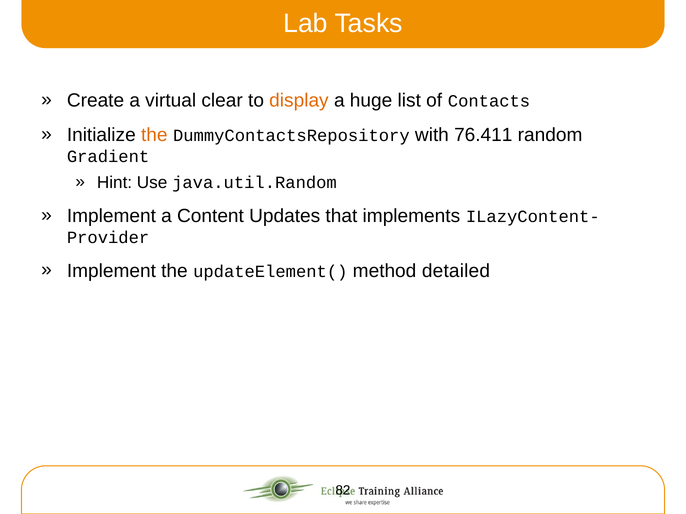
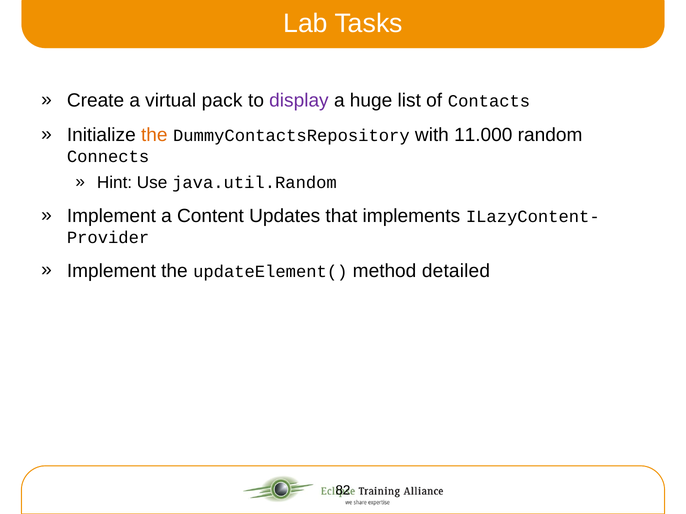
clear: clear -> pack
display colour: orange -> purple
76.411: 76.411 -> 11.000
Gradient: Gradient -> Connects
